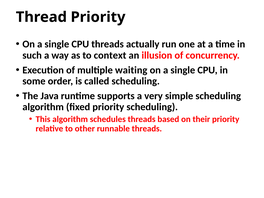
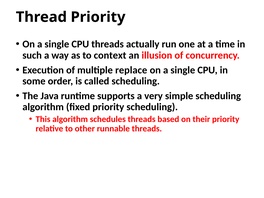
waiting: waiting -> replace
